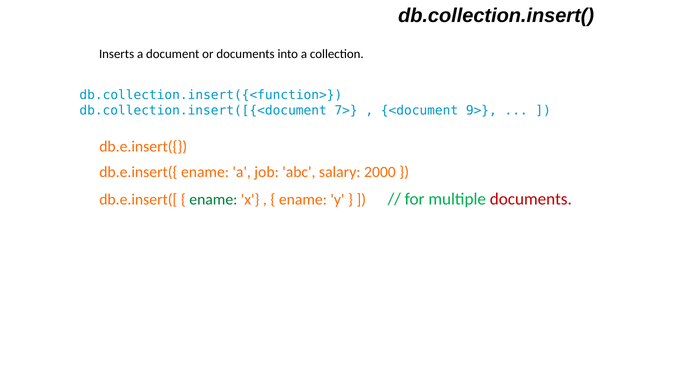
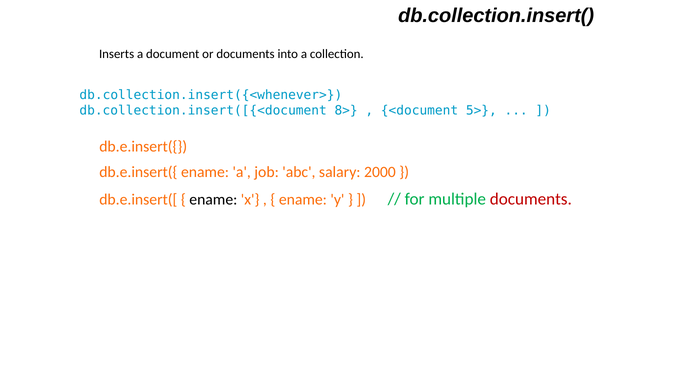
db.collection.insert({<function>: db.collection.insert({<function> -> db.collection.insert({<whenever>
7>: 7> -> 8>
9>: 9> -> 5>
ename at (213, 200) colour: green -> black
